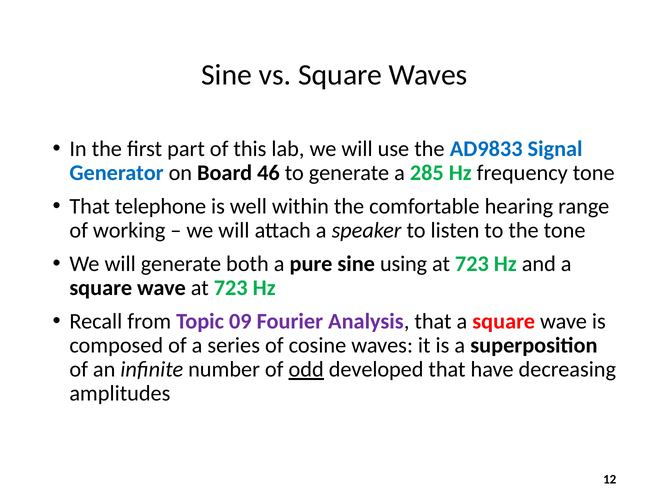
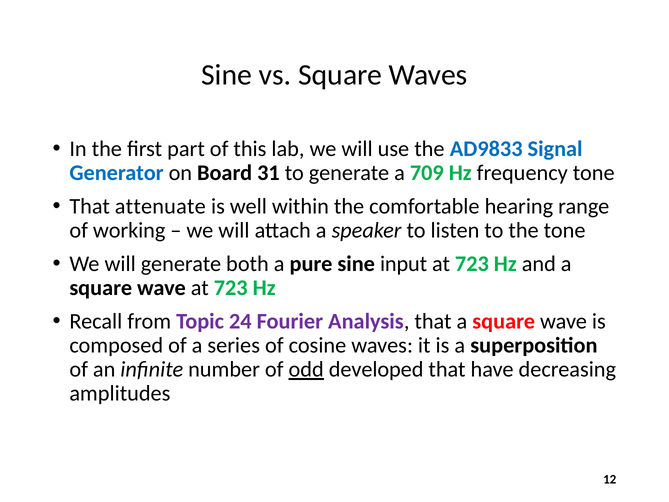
46: 46 -> 31
285: 285 -> 709
telephone: telephone -> attenuate
using: using -> input
09: 09 -> 24
